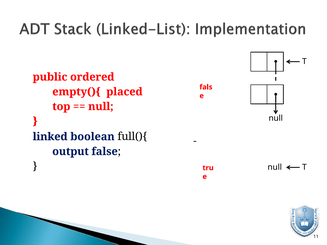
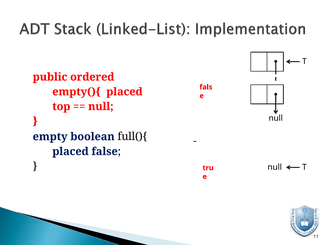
linked: linked -> empty
output at (71, 152): output -> placed
